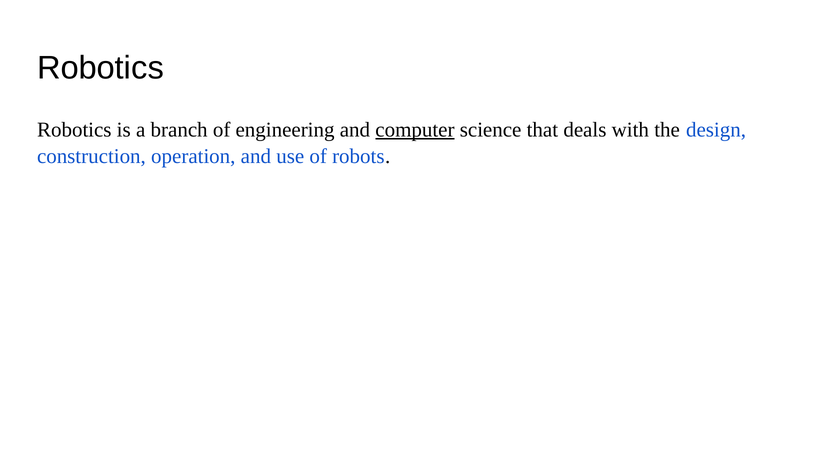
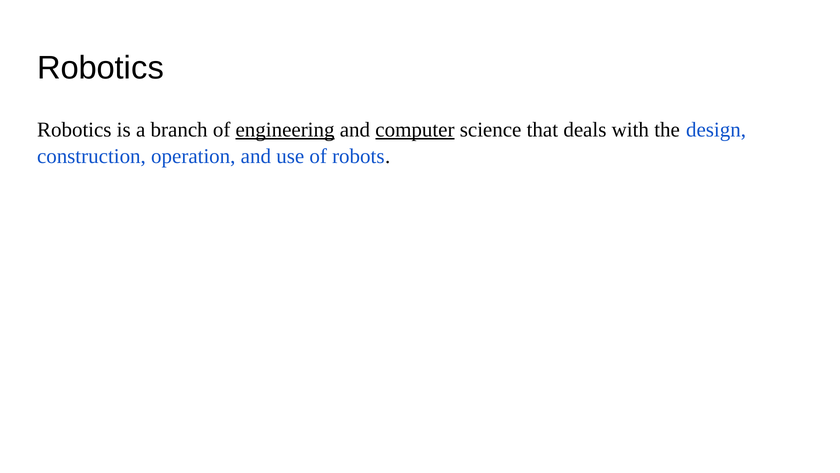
engineering underline: none -> present
